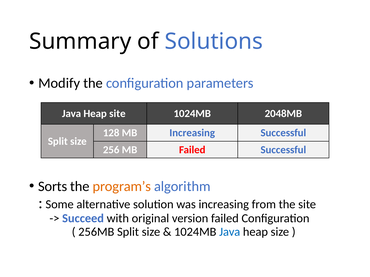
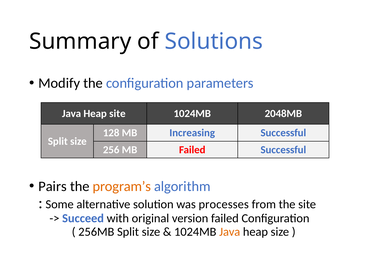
Sorts: Sorts -> Pairs
was increasing: increasing -> processes
Java at (230, 232) colour: blue -> orange
